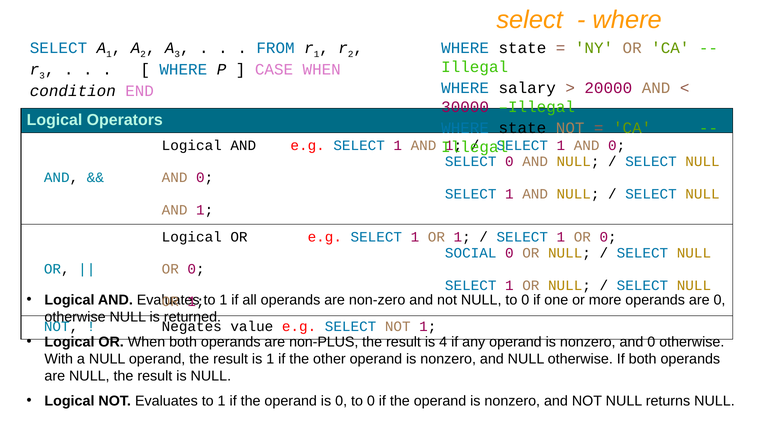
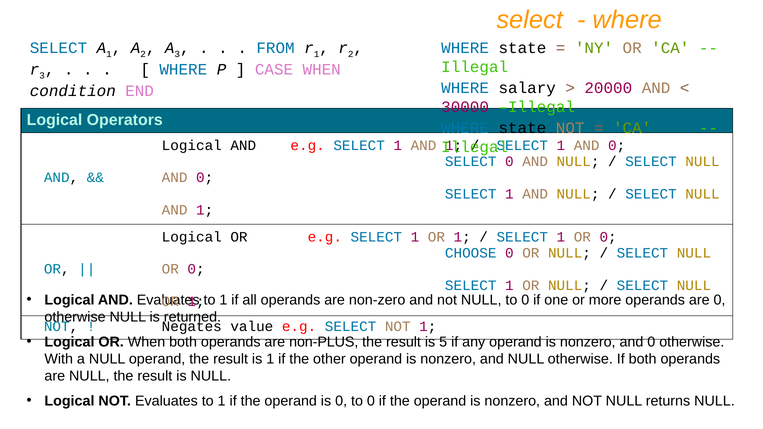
SOCIAL: SOCIAL -> CHOOSE
4: 4 -> 5
